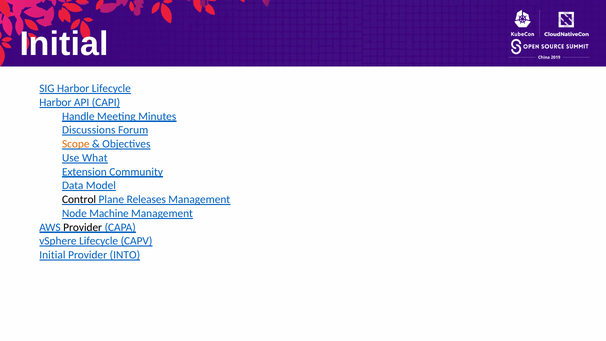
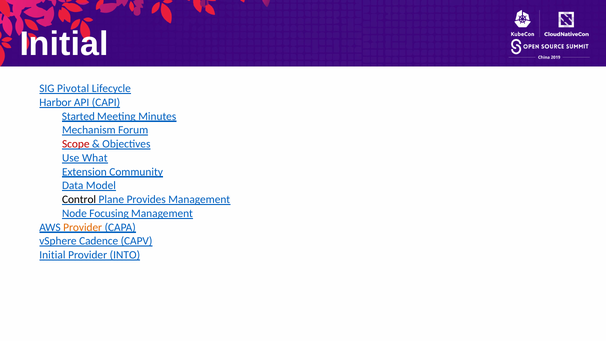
SIG Harbor: Harbor -> Pivotal
Handle: Handle -> Started
Discussions: Discussions -> Mechanism
Scope colour: orange -> red
Releases: Releases -> Provides
Machine: Machine -> Focusing
Provider at (83, 227) colour: black -> orange
vSphere Lifecycle: Lifecycle -> Cadence
